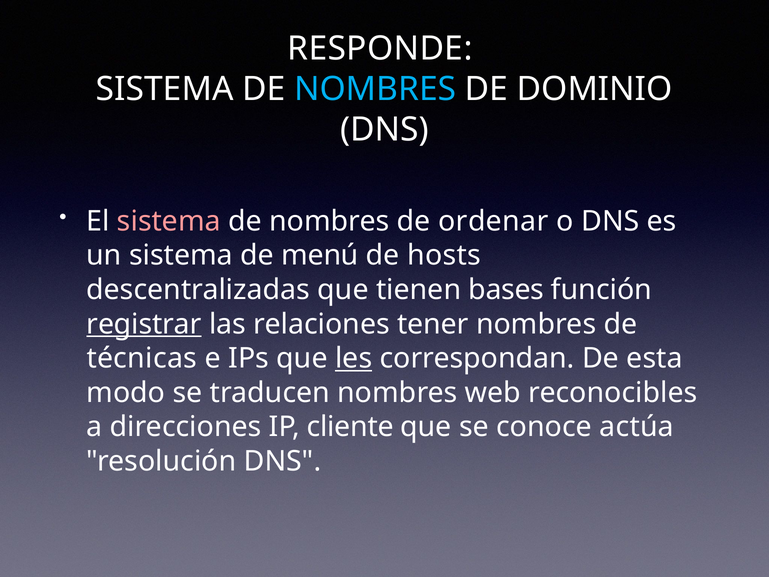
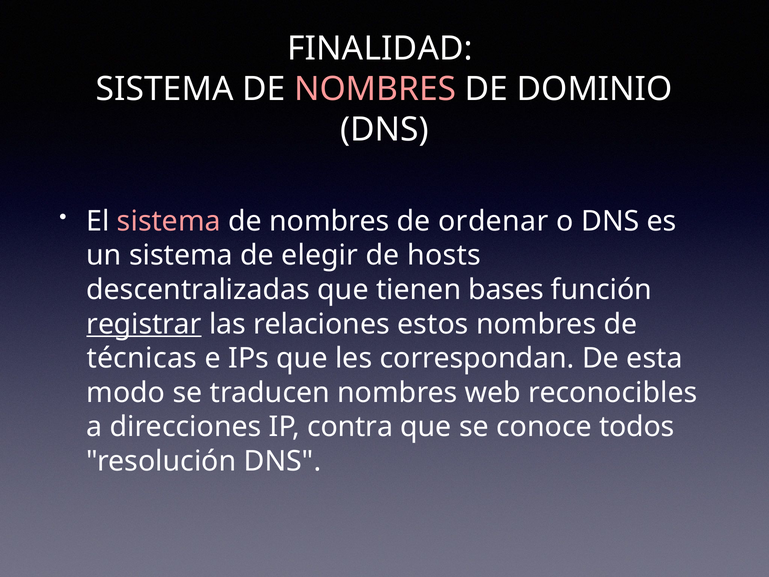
RESPONDE: RESPONDE -> FINALIDAD
NOMBRES at (375, 89) colour: light blue -> pink
menú: menú -> elegir
tener: tener -> estos
les underline: present -> none
cliente: cliente -> contra
actúa: actúa -> todos
